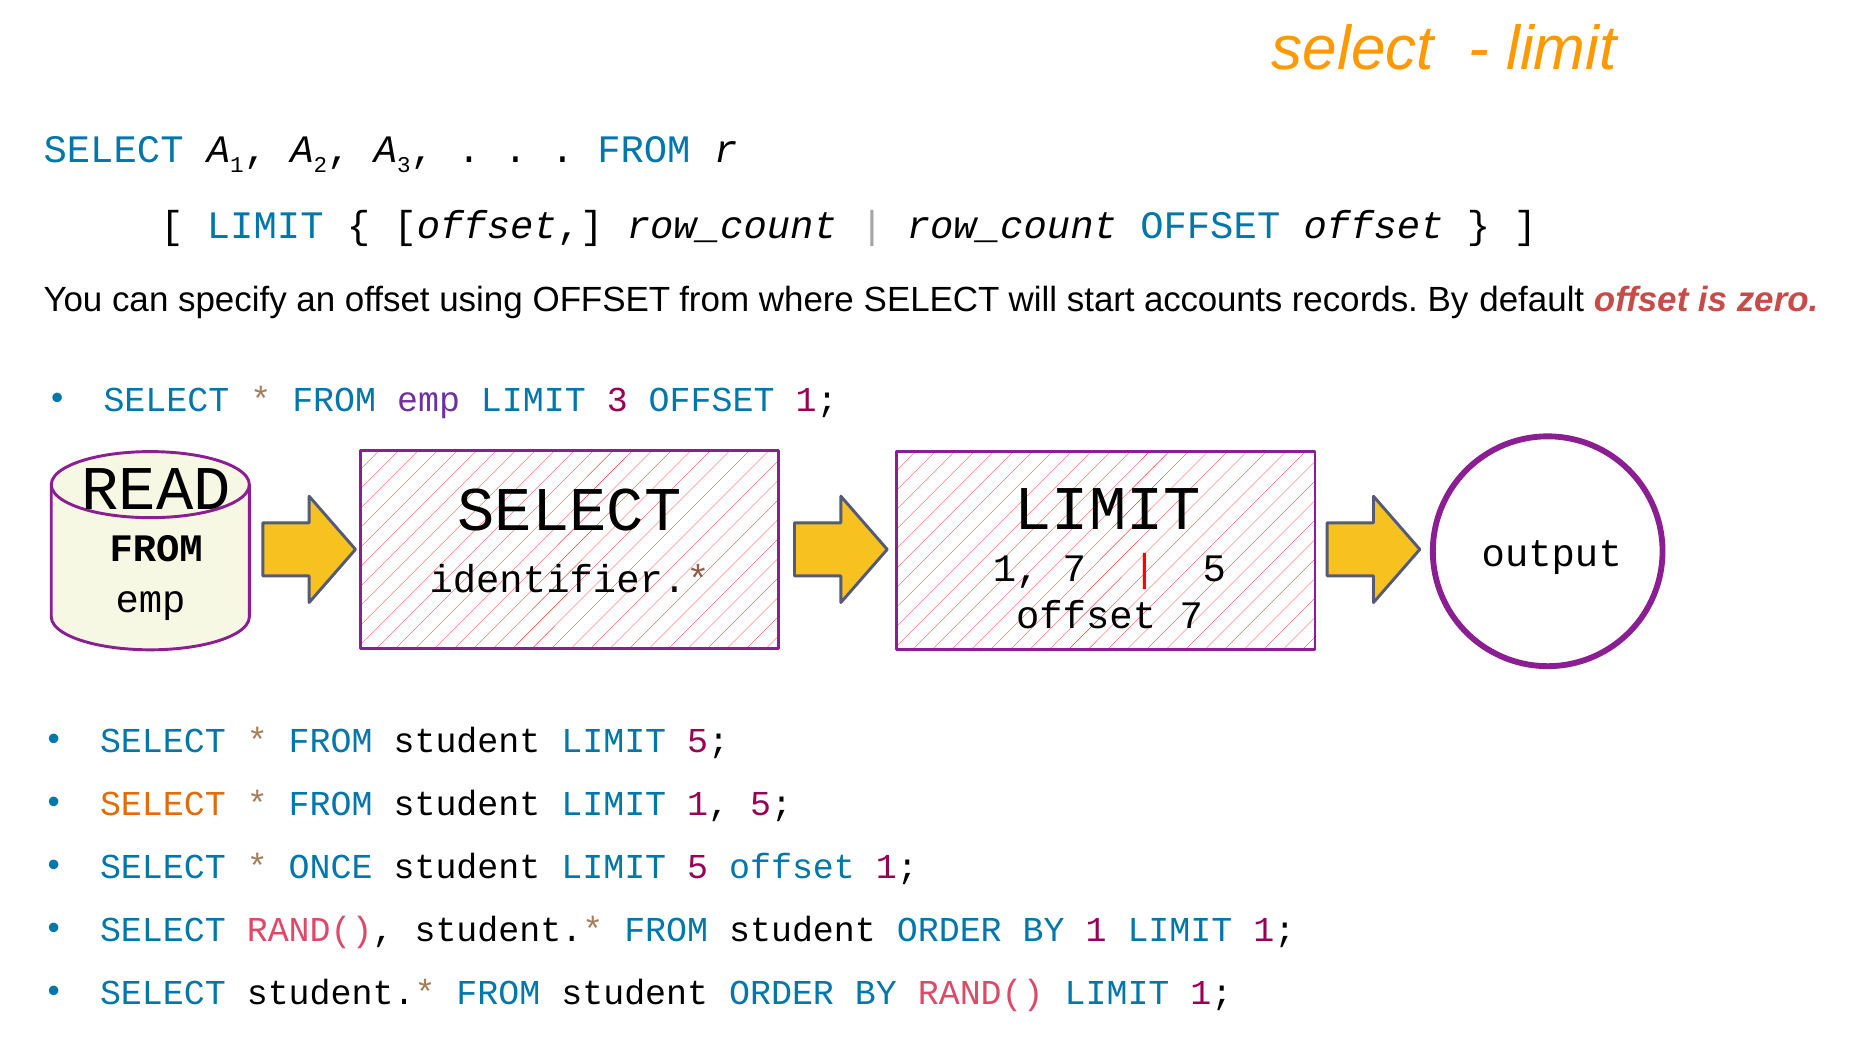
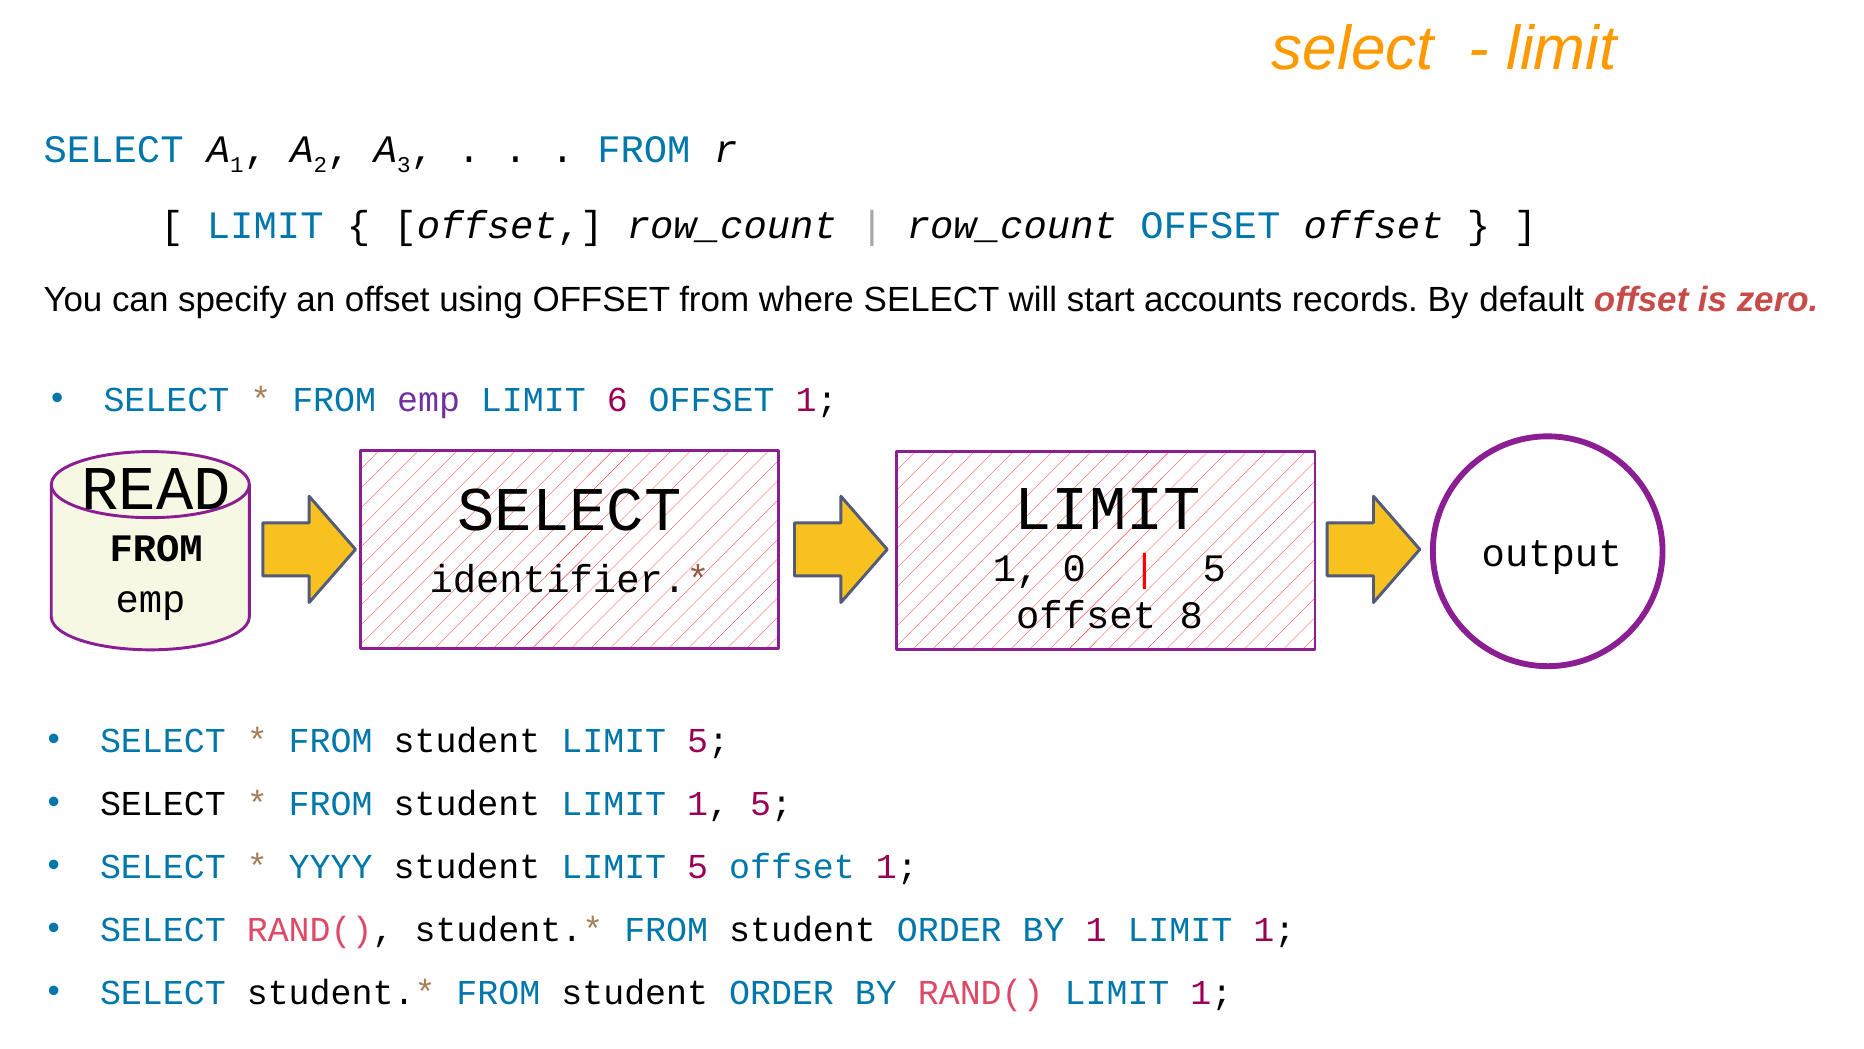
LIMIT 3: 3 -> 6
1 7: 7 -> 0
offset 7: 7 -> 8
SELECT at (163, 804) colour: orange -> black
ONCE: ONCE -> YYYY
